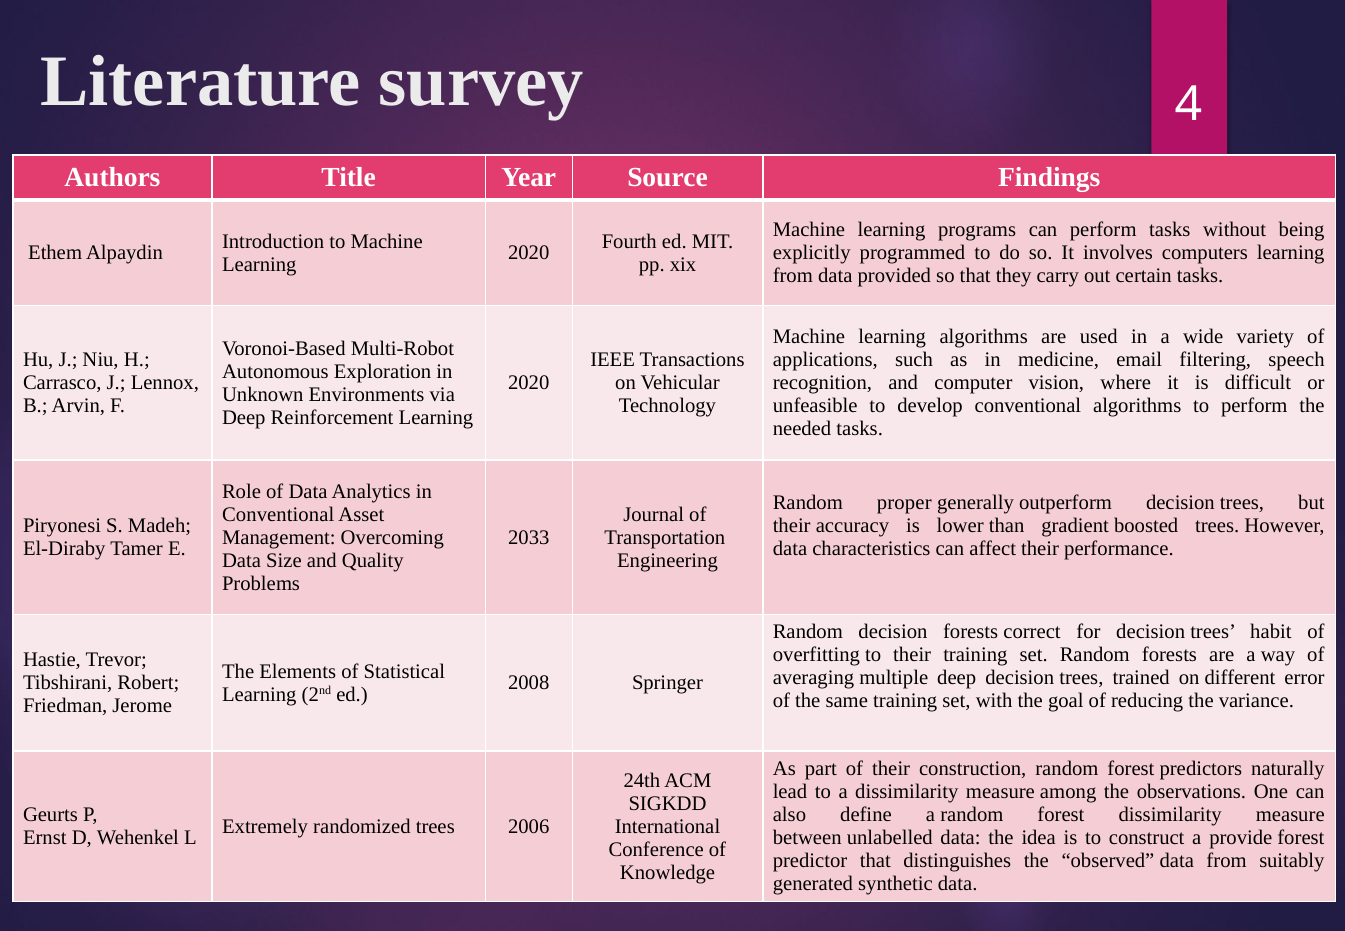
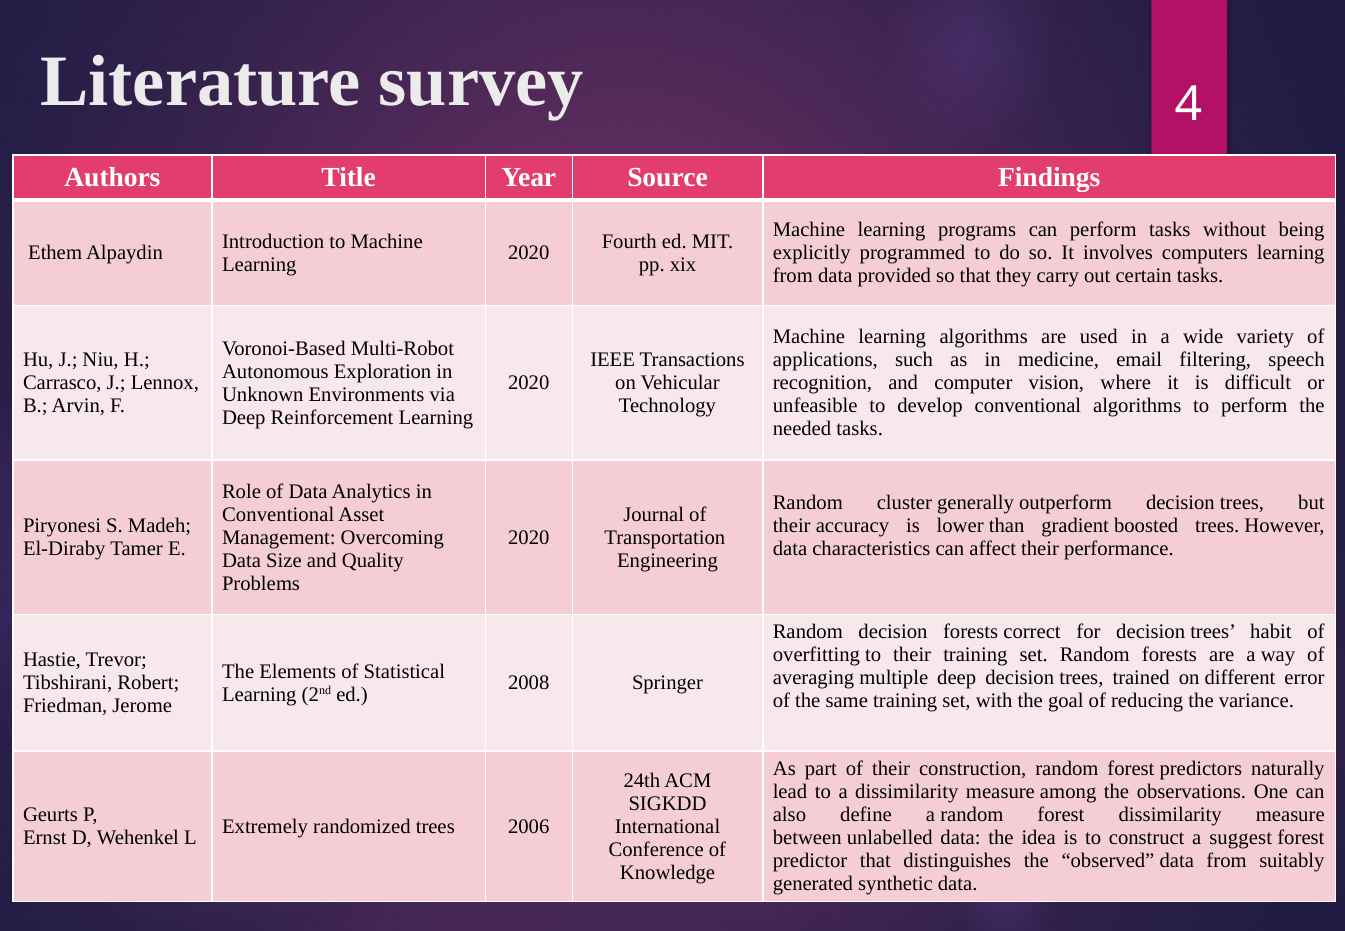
proper: proper -> cluster
2033 at (529, 537): 2033 -> 2020
provide: provide -> suggest
